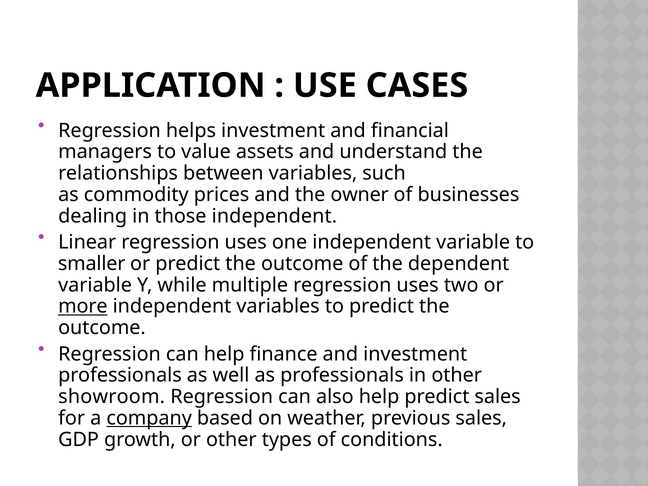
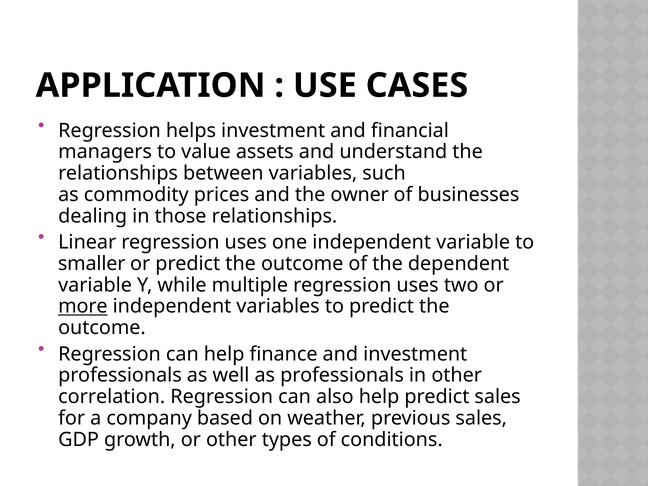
those independent: independent -> relationships
showroom: showroom -> correlation
company underline: present -> none
